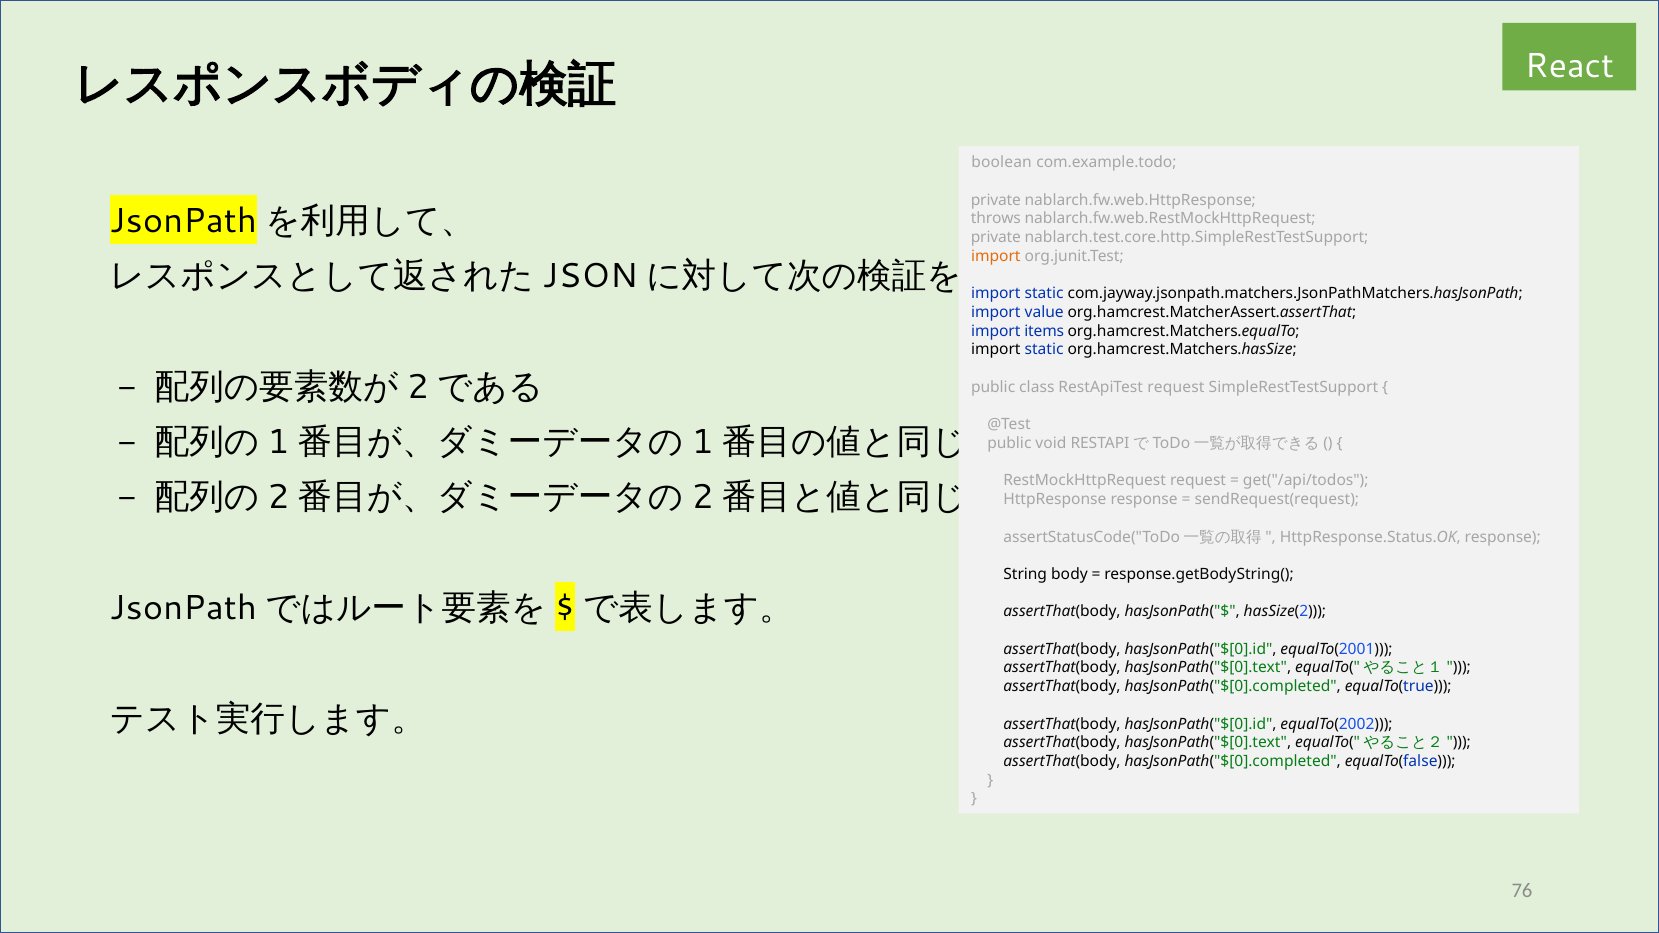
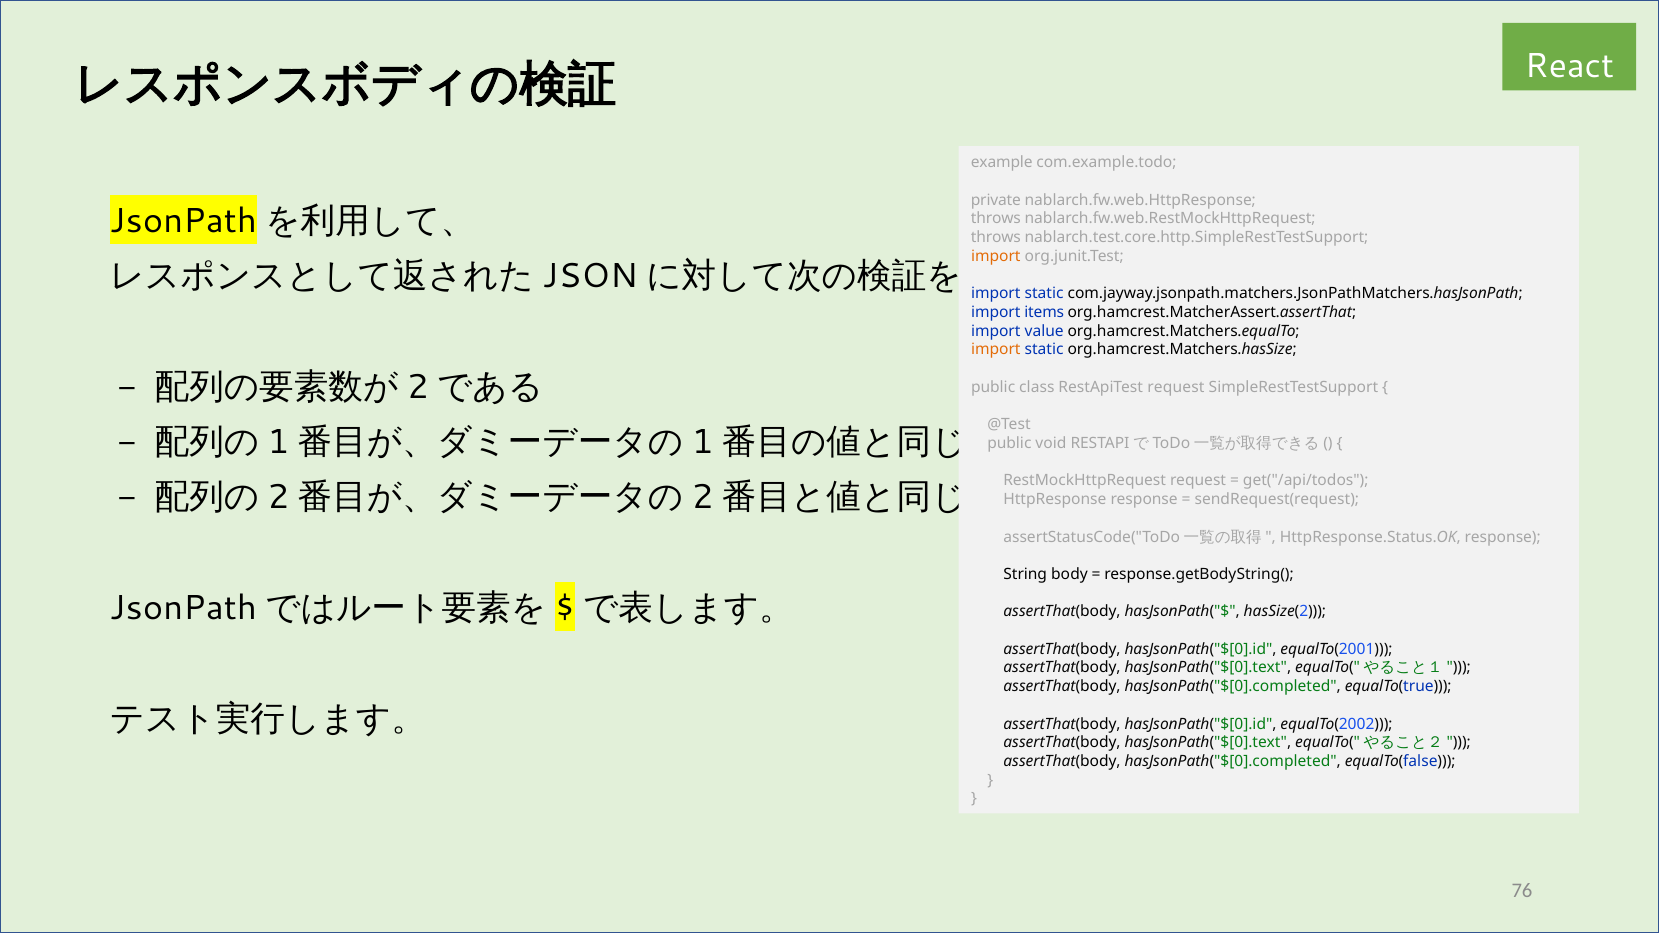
boolean: boolean -> example
private at (996, 238): private -> throws
value: value -> items
items: items -> value
import at (996, 350) colour: black -> orange
